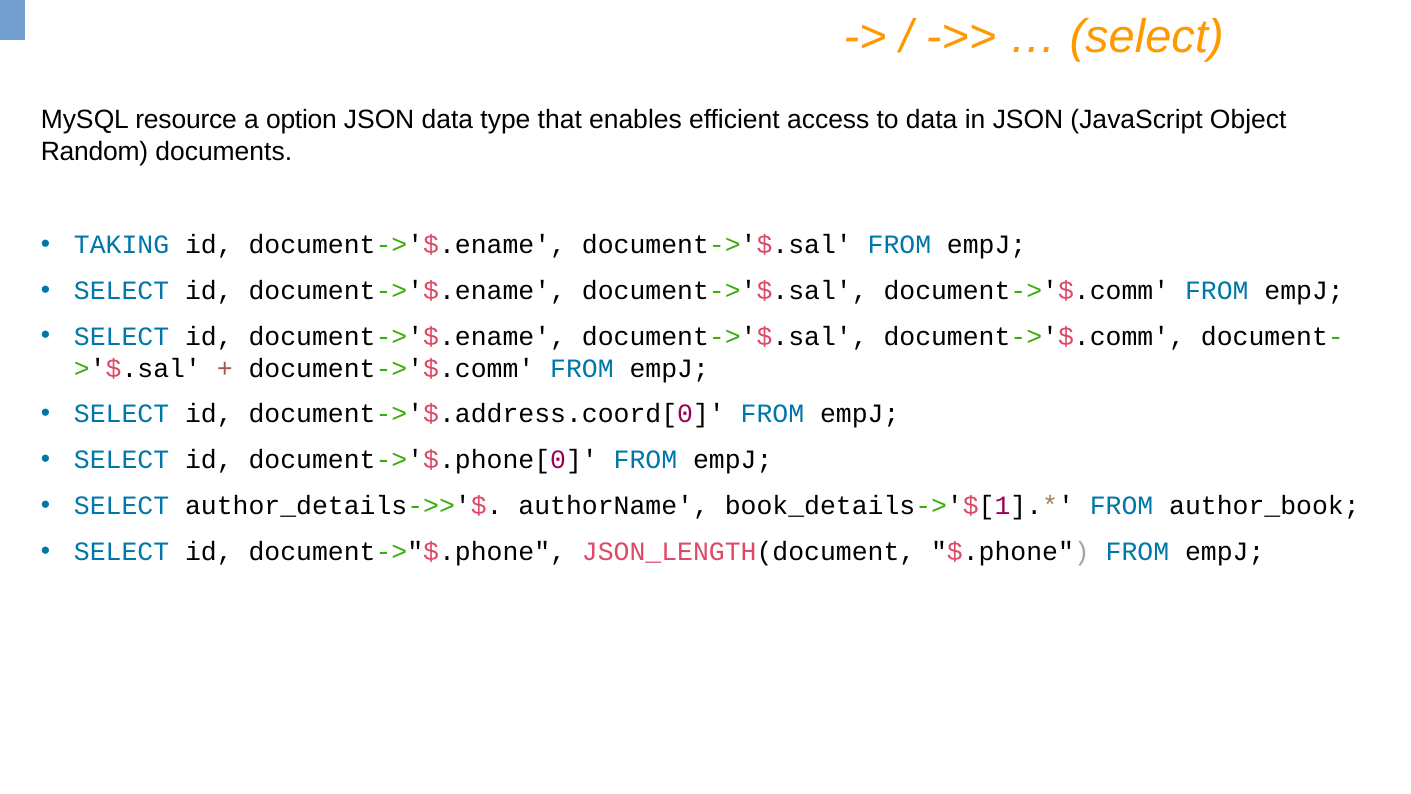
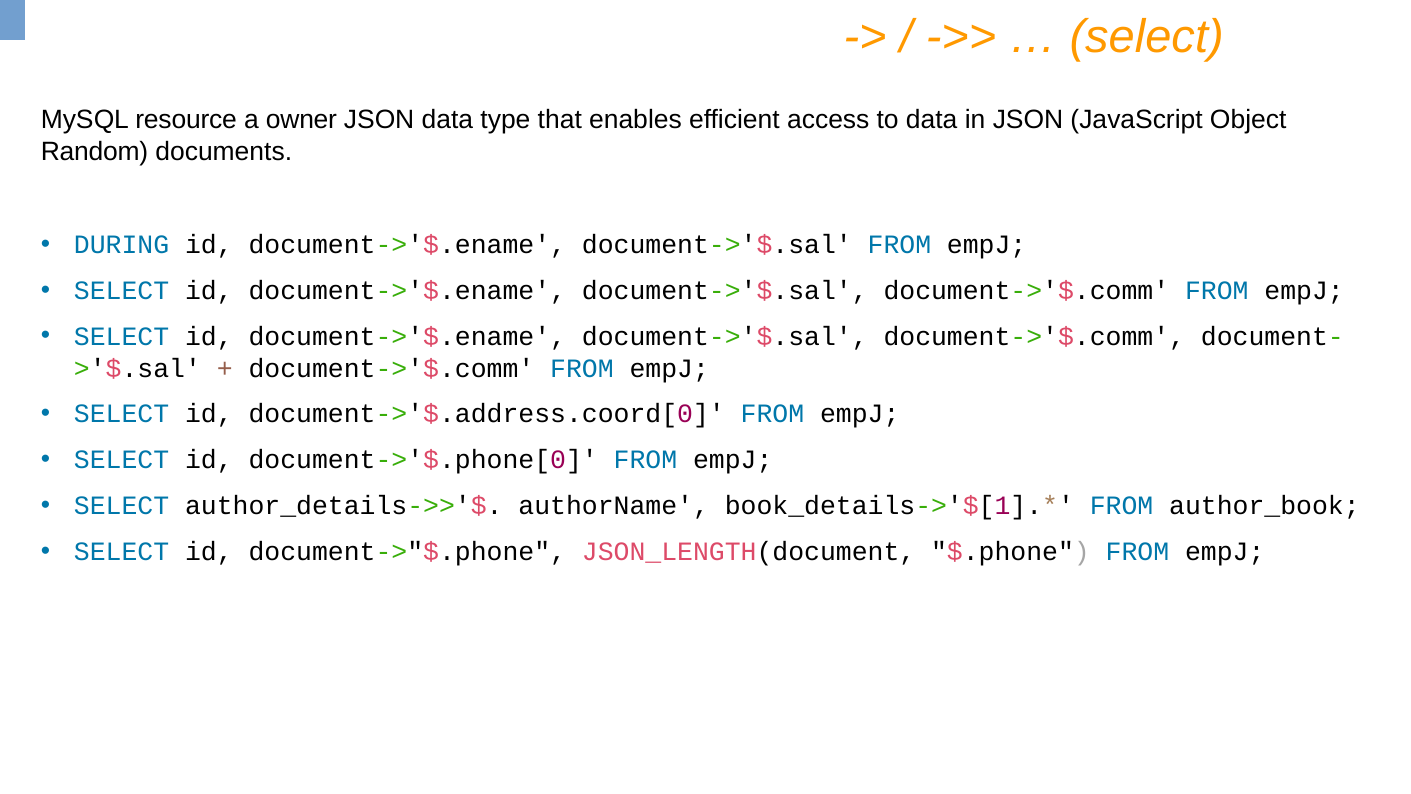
option: option -> owner
TAKING: TAKING -> DURING
